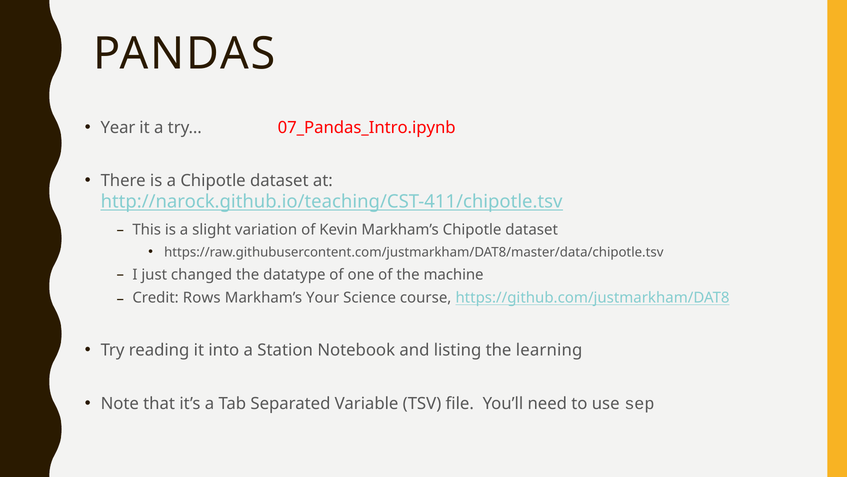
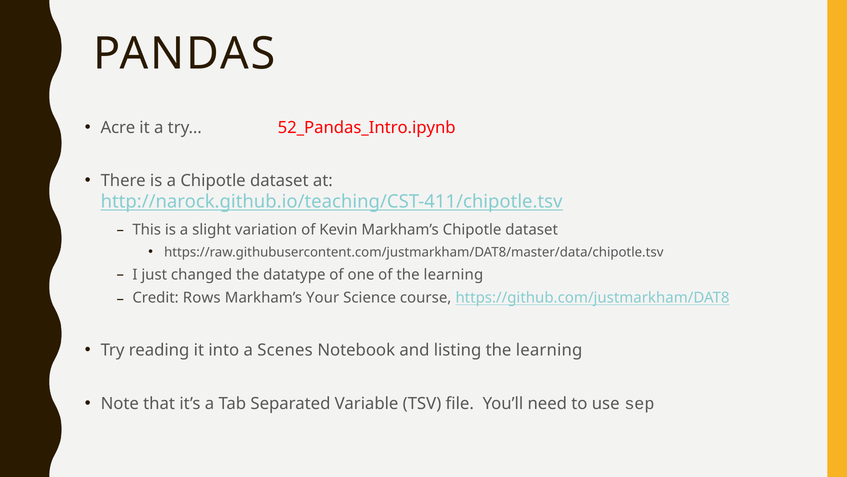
Year: Year -> Acre
07_Pandas_Intro.ipynb: 07_Pandas_Intro.ipynb -> 52_Pandas_Intro.ipynb
of the machine: machine -> learning
Station: Station -> Scenes
